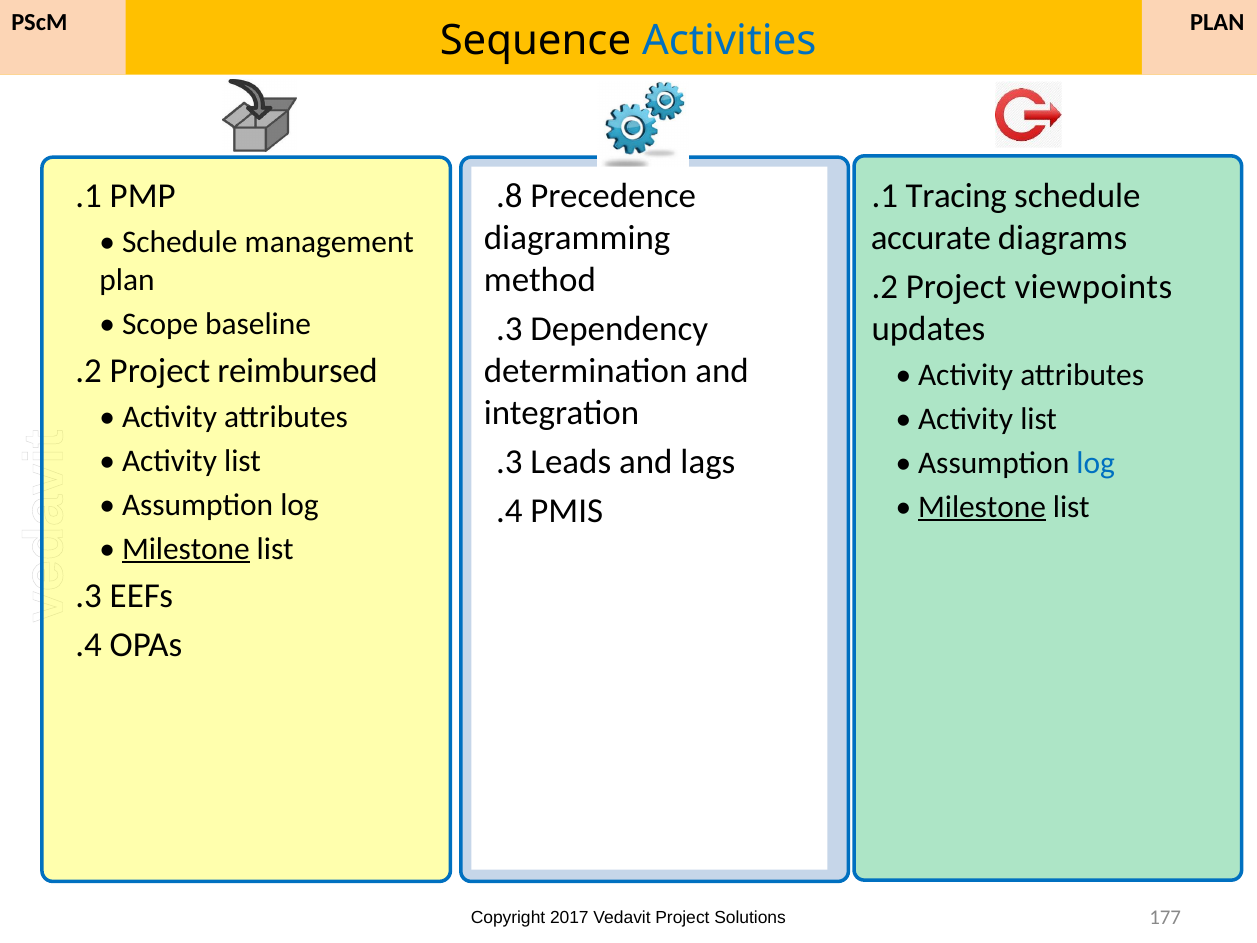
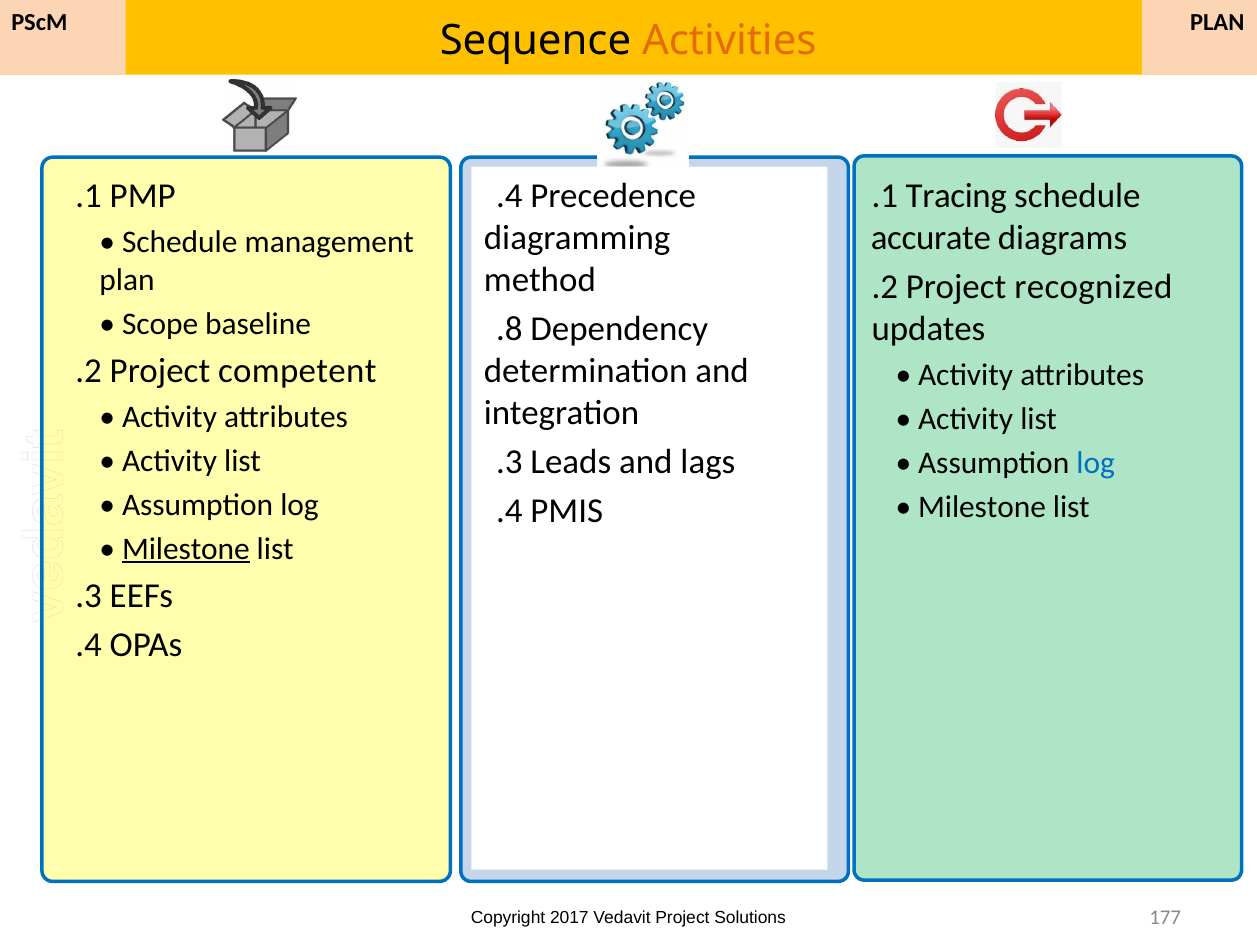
Activities colour: blue -> orange
.8 at (509, 196): .8 -> .4
viewpoints: viewpoints -> recognized
.3 at (509, 329): .3 -> .8
reimbursed: reimbursed -> competent
Milestone at (982, 507) underline: present -> none
